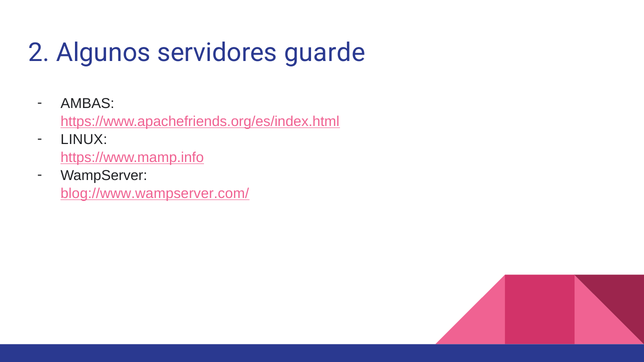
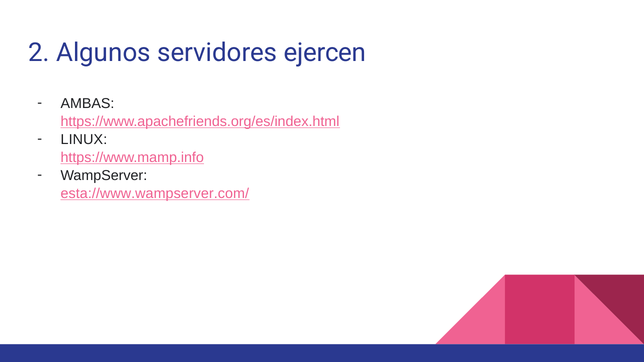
guarde: guarde -> ejercen
blog://www.wampserver.com/: blog://www.wampserver.com/ -> esta://www.wampserver.com/
